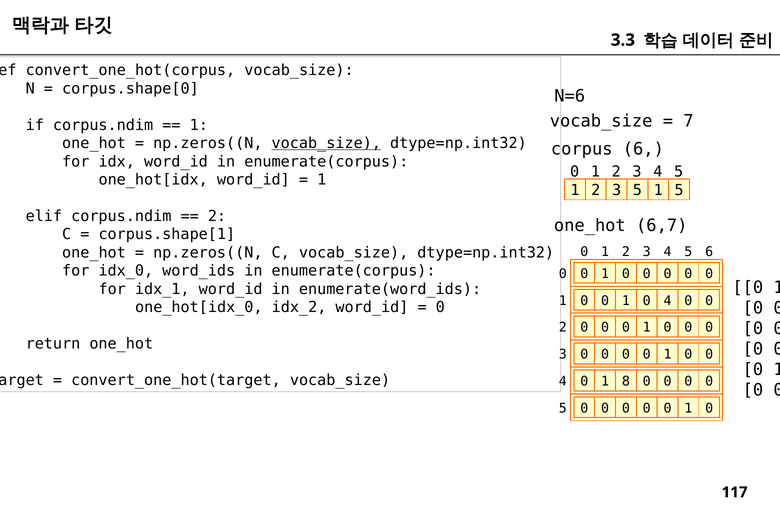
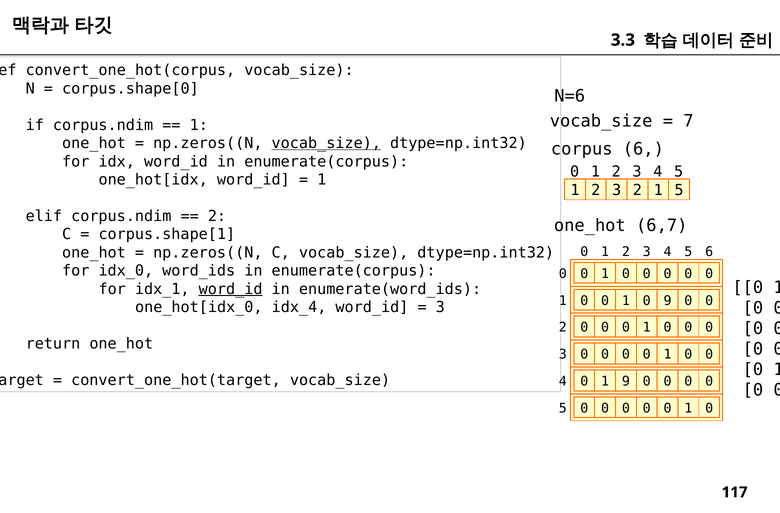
3 5: 5 -> 2
word_id at (231, 289) underline: none -> present
0 4: 4 -> 9
idx_2: idx_2 -> idx_4
0 at (440, 307): 0 -> 3
1 8: 8 -> 9
